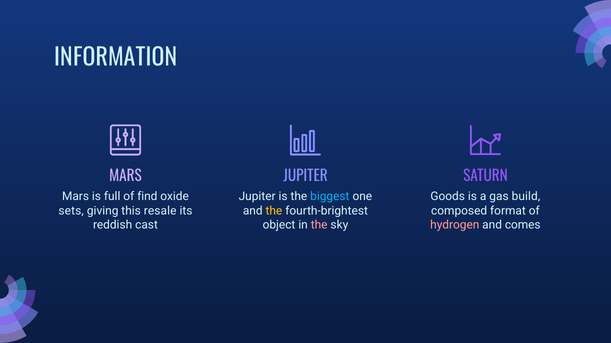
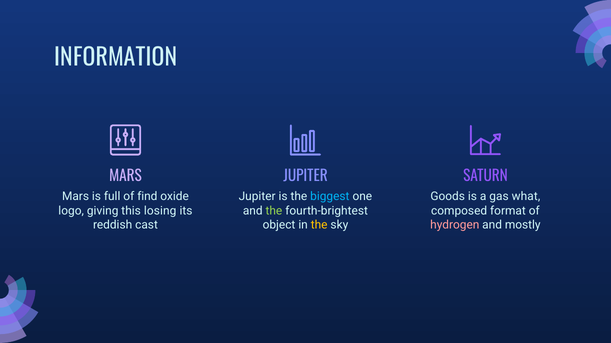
build: build -> what
sets: sets -> logo
resale: resale -> losing
the at (274, 211) colour: yellow -> light green
the at (319, 225) colour: pink -> yellow
comes: comes -> mostly
